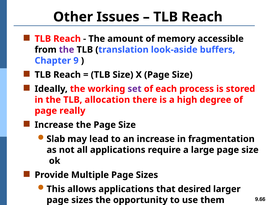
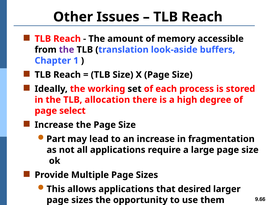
9: 9 -> 1
set colour: purple -> black
really: really -> select
Slab: Slab -> Part
